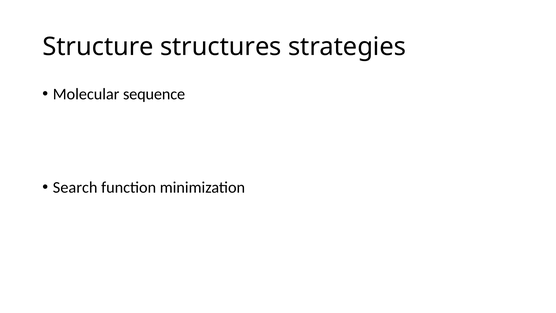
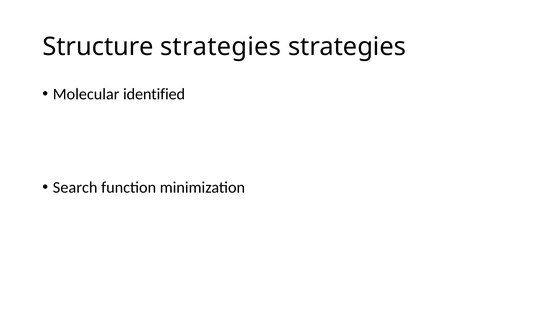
Structure structures: structures -> strategies
sequence: sequence -> identified
